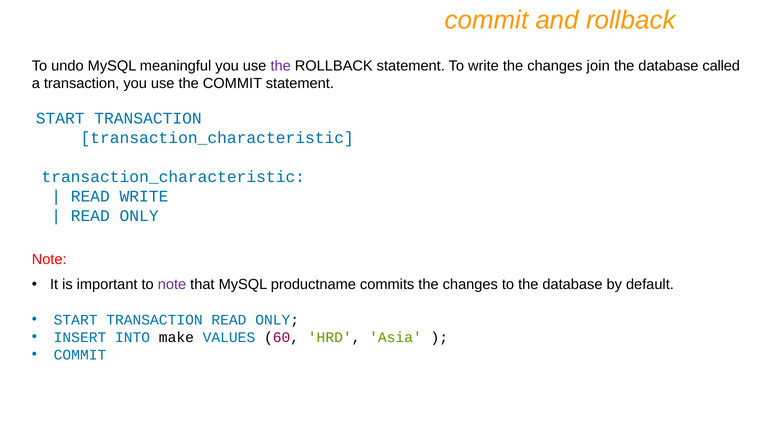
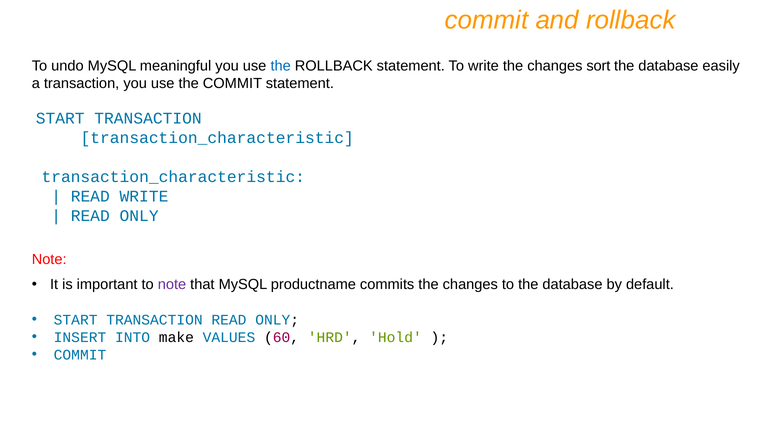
the at (281, 66) colour: purple -> blue
join: join -> sort
called: called -> easily
Asia: Asia -> Hold
